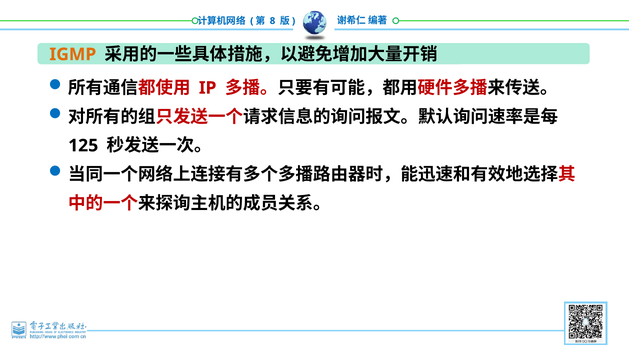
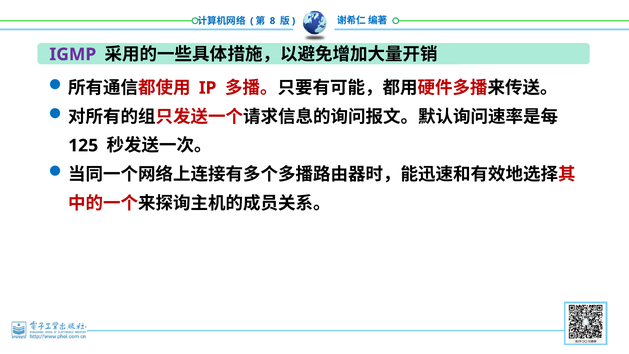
IGMP colour: orange -> purple
